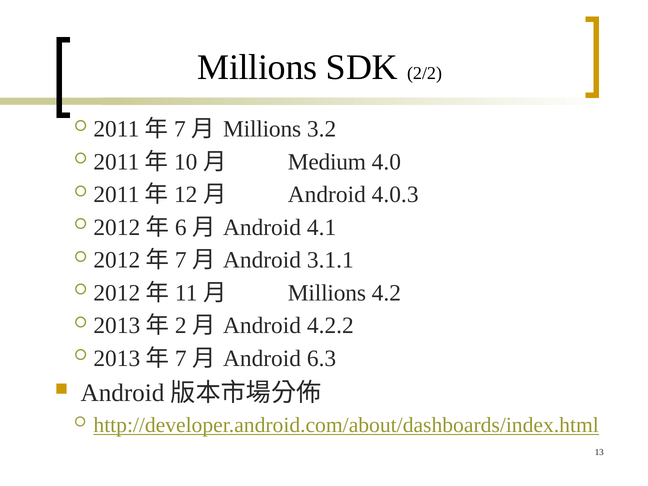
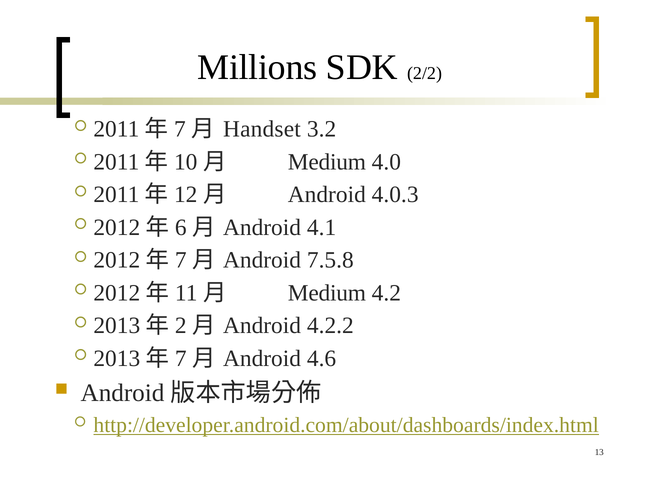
Millions at (262, 129): Millions -> Handset
3.1.1: 3.1.1 -> 7.5.8
Millions at (327, 293): Millions -> Medium
6.3: 6.3 -> 4.6
